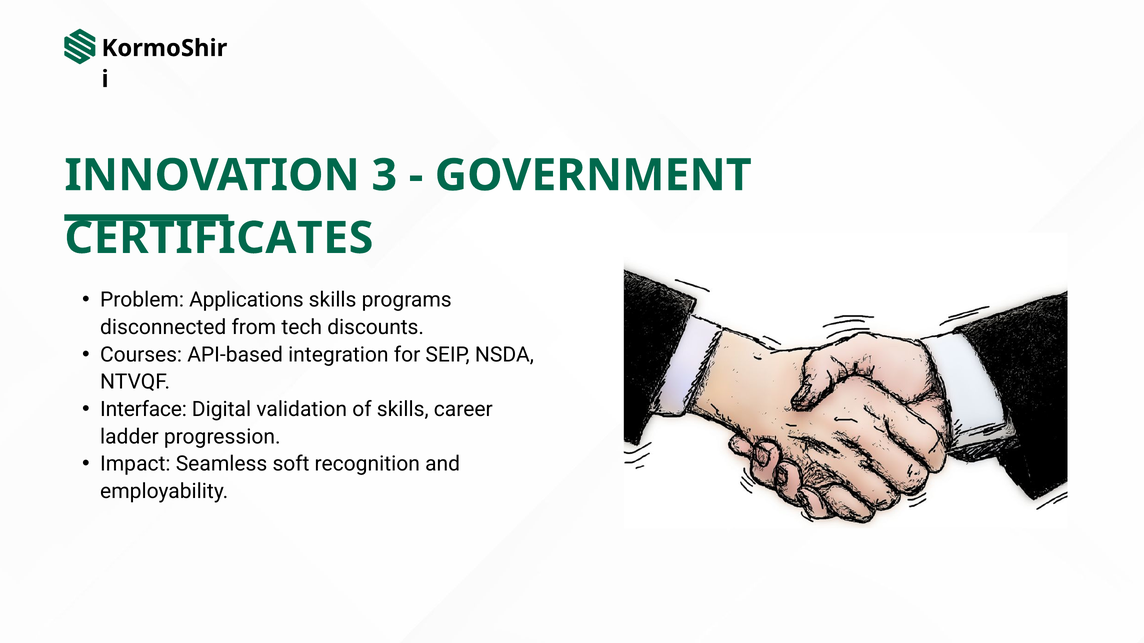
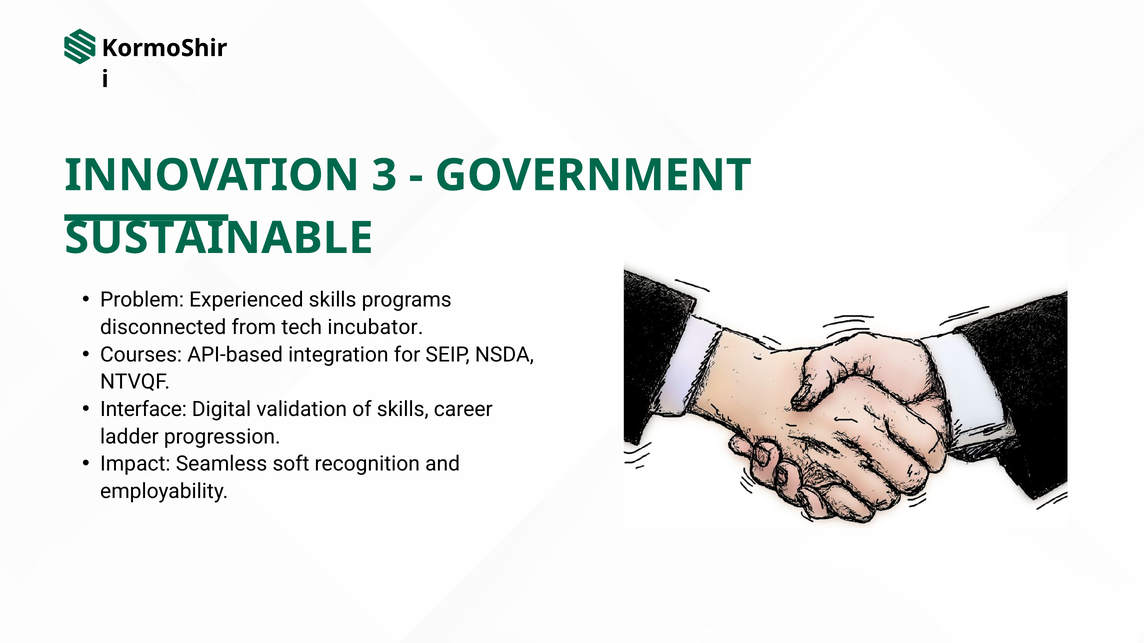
CERTIFICATES: CERTIFICATES -> SUSTAINABLE
Applications: Applications -> Experienced
discounts: discounts -> incubator
